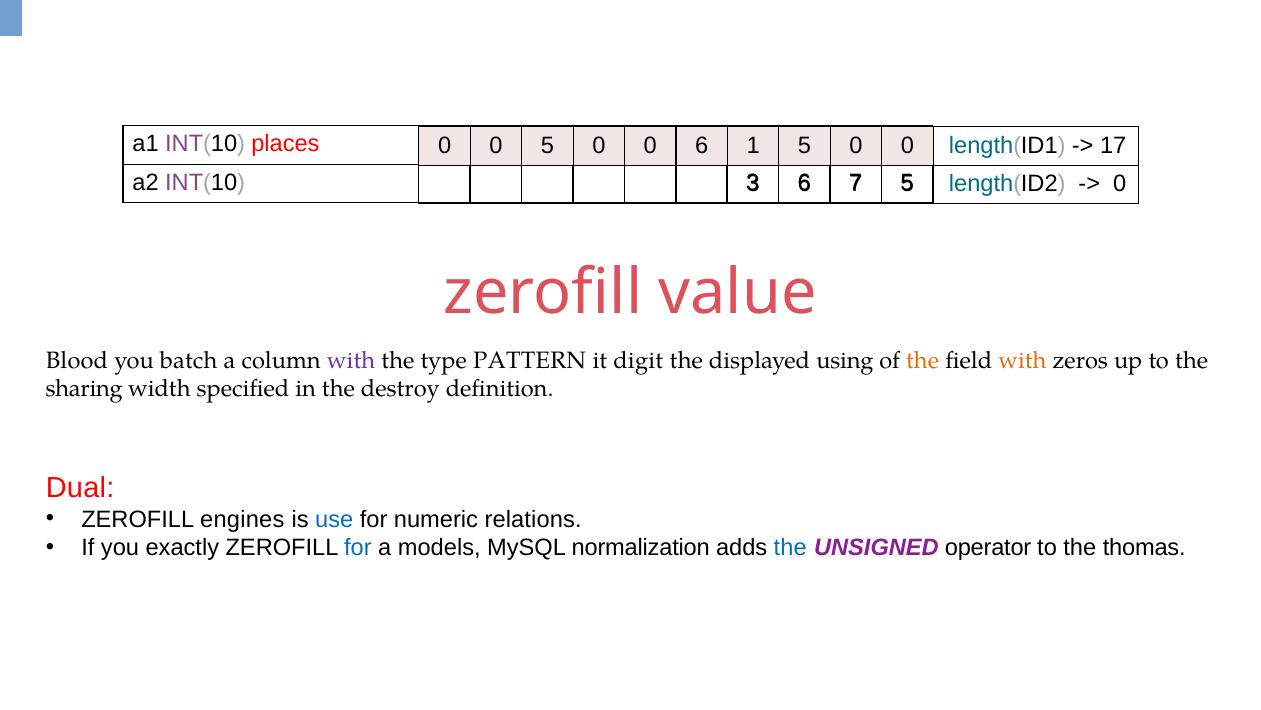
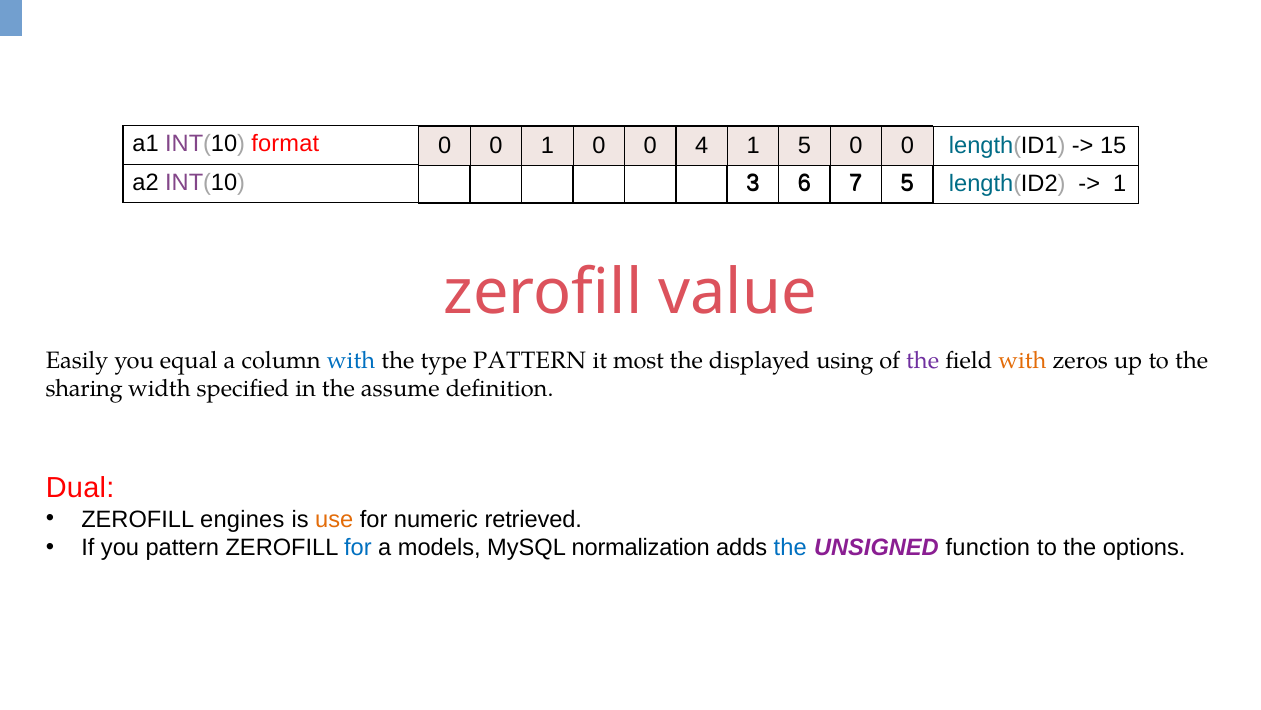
places: places -> format
0 5: 5 -> 1
0 6: 6 -> 4
17: 17 -> 15
0 at (1120, 184): 0 -> 1
Blood: Blood -> Easily
batch: batch -> equal
with at (351, 360) colour: purple -> blue
digit: digit -> most
the at (923, 360) colour: orange -> purple
destroy: destroy -> assume
use colour: blue -> orange
relations: relations -> retrieved
you exactly: exactly -> pattern
operator: operator -> function
thomas: thomas -> options
